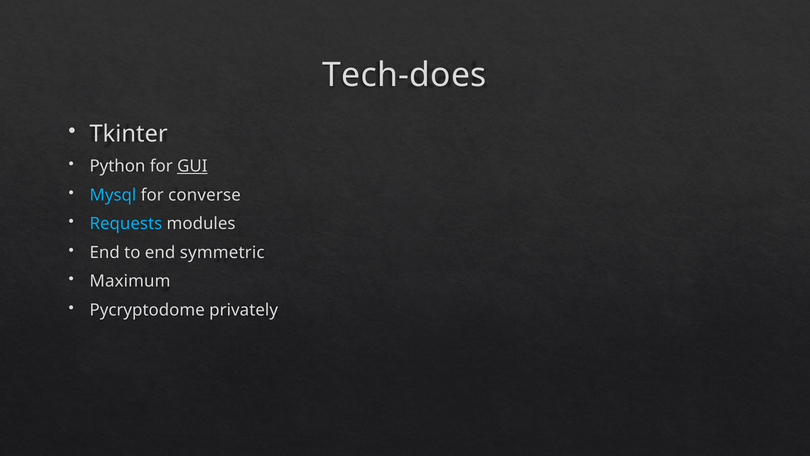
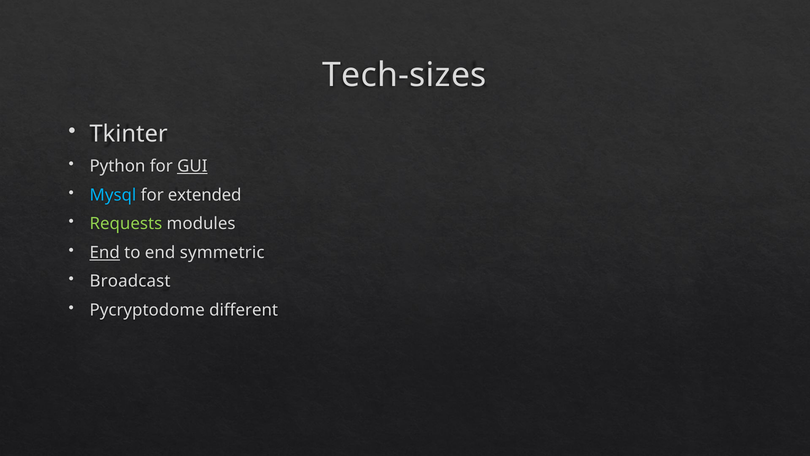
Tech-does: Tech-does -> Tech-sizes
converse: converse -> extended
Requests colour: light blue -> light green
End at (105, 252) underline: none -> present
Maximum: Maximum -> Broadcast
privately: privately -> different
